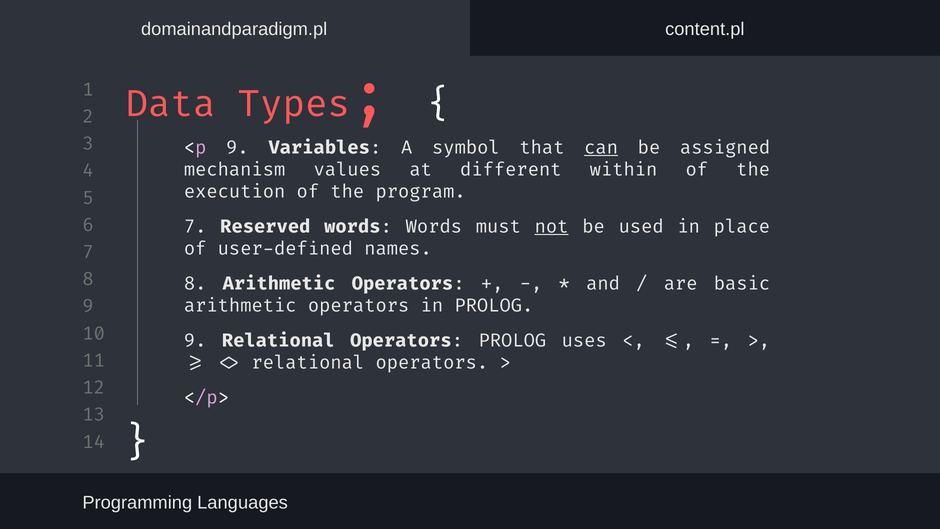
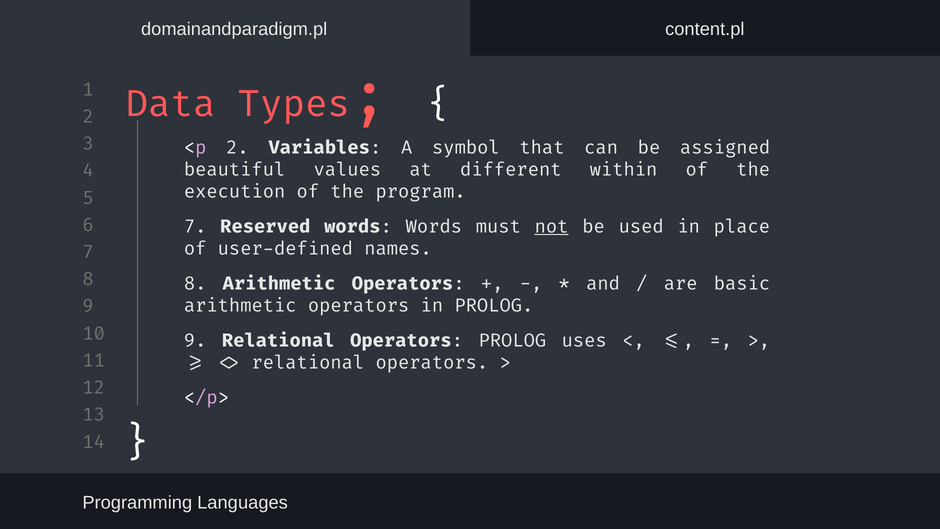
<p 9: 9 -> 2
can underline: present -> none
mechanism: mechanism -> beautiful
